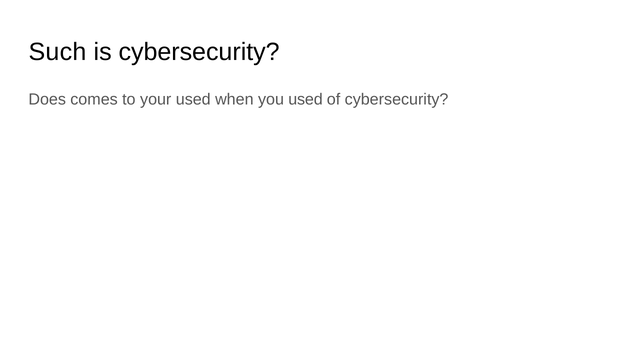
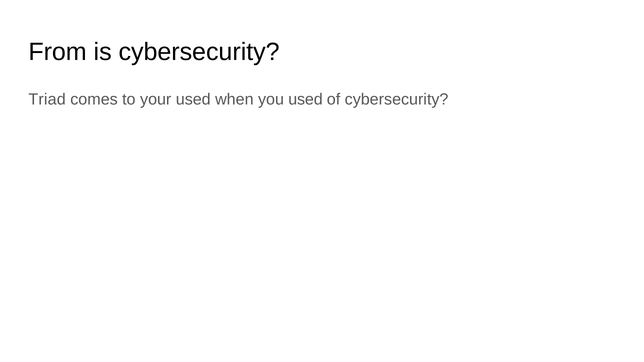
Such: Such -> From
Does: Does -> Triad
